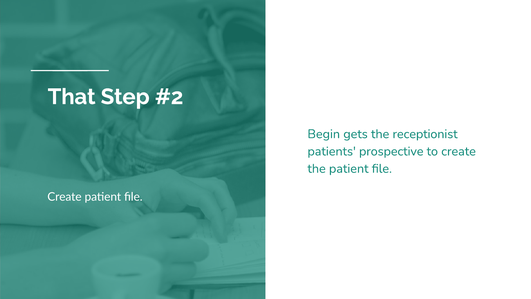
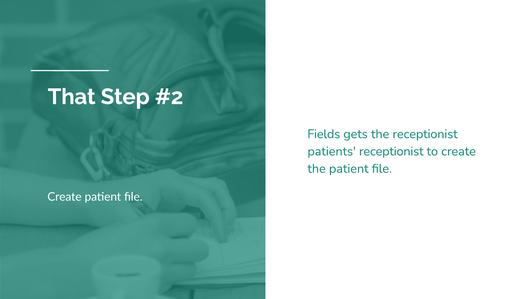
Begin: Begin -> Fields
patients prospective: prospective -> receptionist
